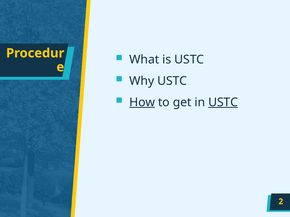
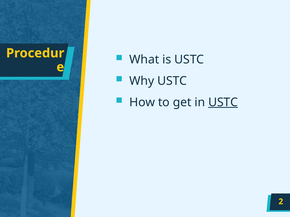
How underline: present -> none
